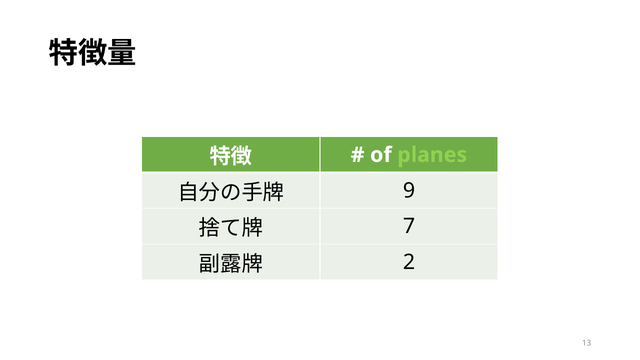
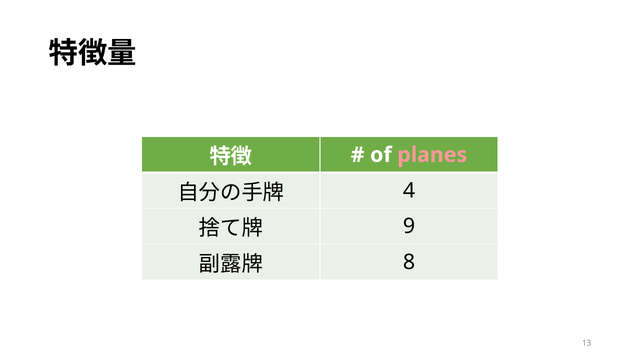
planes colour: light green -> pink
9: 9 -> 4
7: 7 -> 9
2: 2 -> 8
